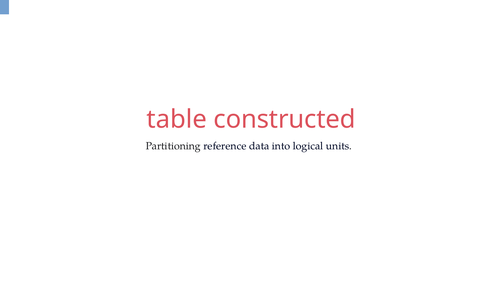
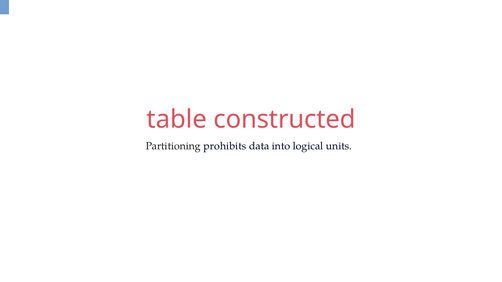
reference: reference -> prohibits
